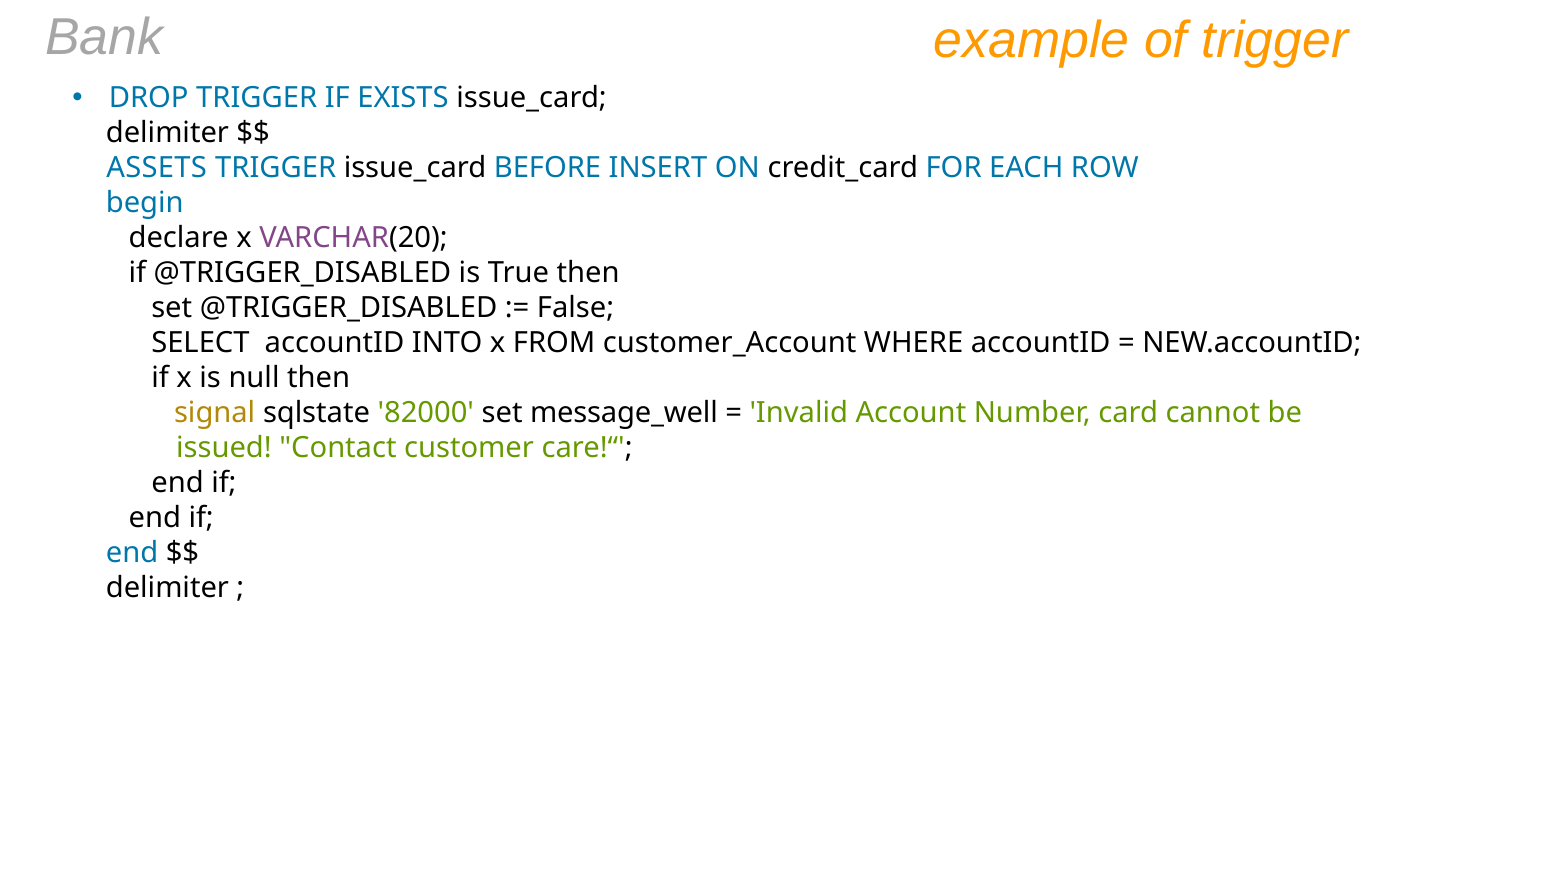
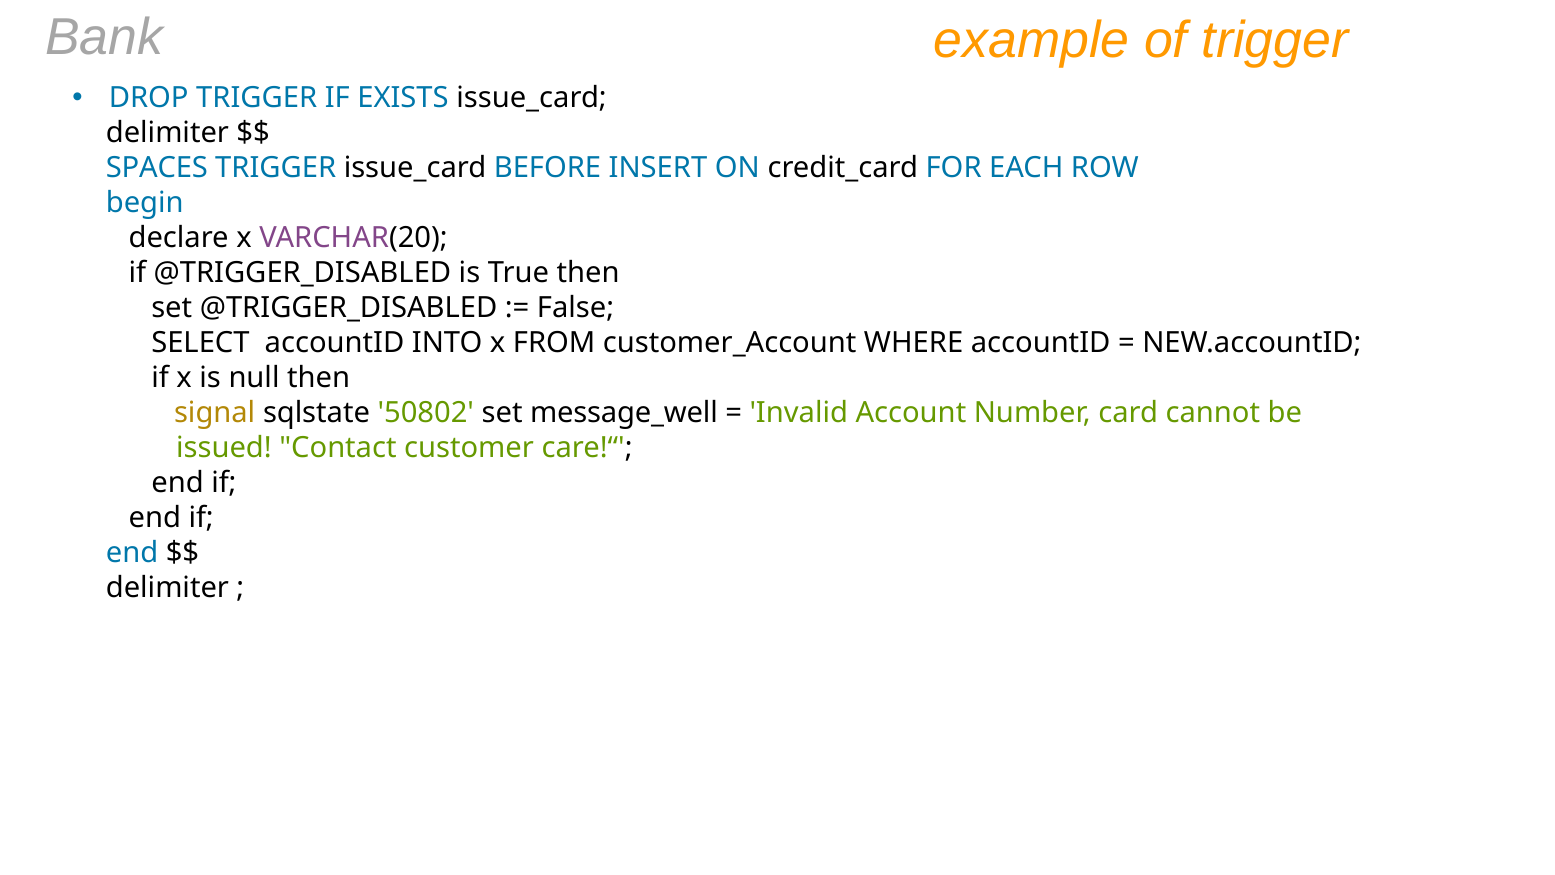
ASSETS: ASSETS -> SPACES
82000: 82000 -> 50802
